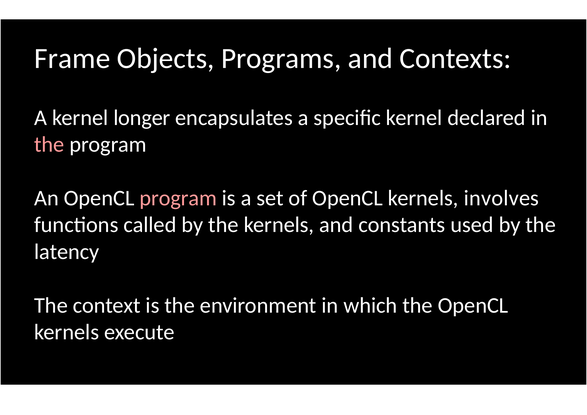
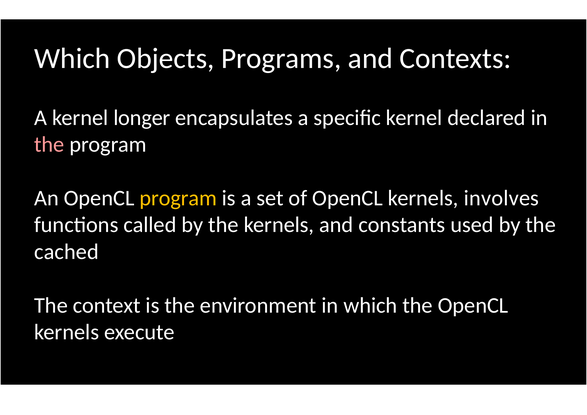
Frame at (72, 58): Frame -> Which
program at (178, 198) colour: pink -> yellow
latency: latency -> cached
